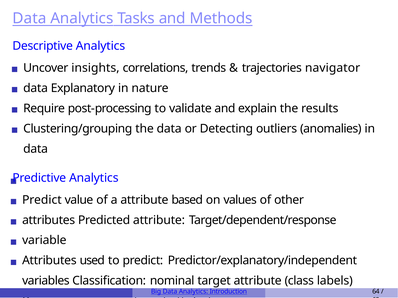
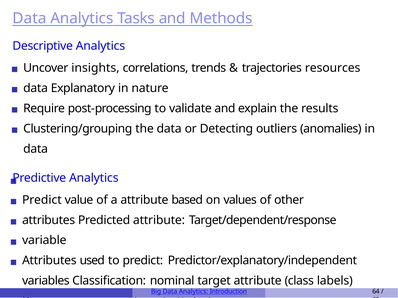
navigator: navigator -> resources
